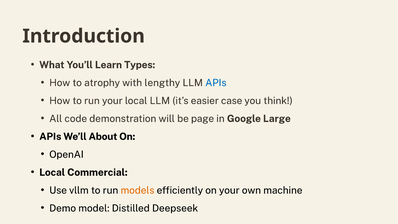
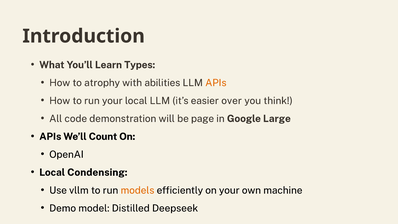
lengthy: lengthy -> abilities
APIs at (216, 83) colour: blue -> orange
case: case -> over
About: About -> Count
Commercial: Commercial -> Condensing
